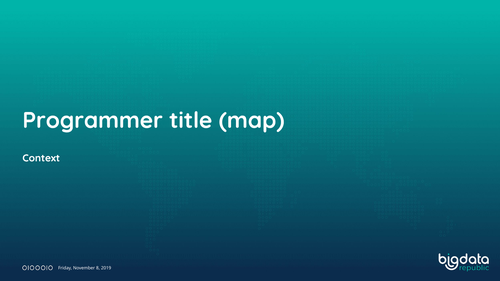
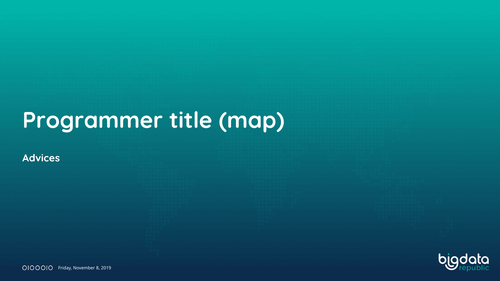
Context: Context -> Advices
